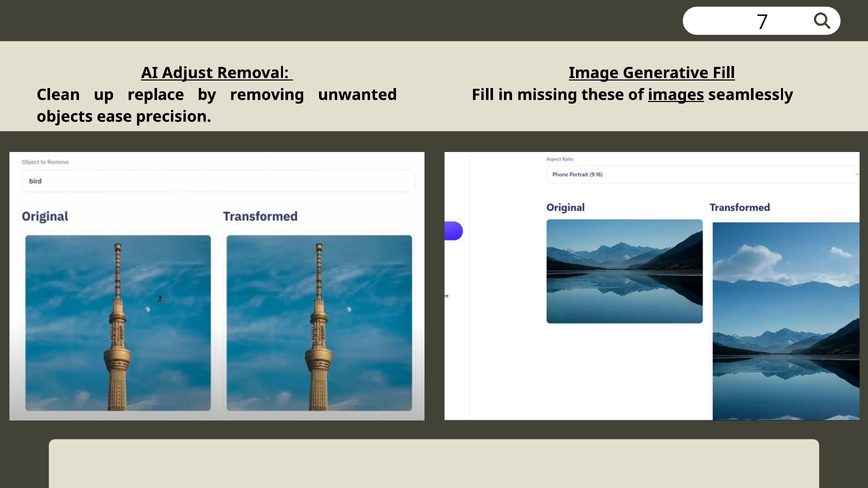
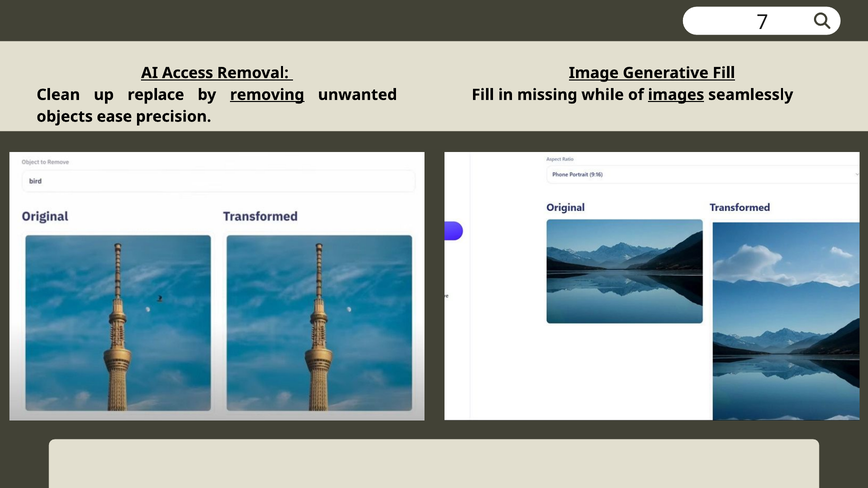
Adjust: Adjust -> Access
removing underline: none -> present
these: these -> while
